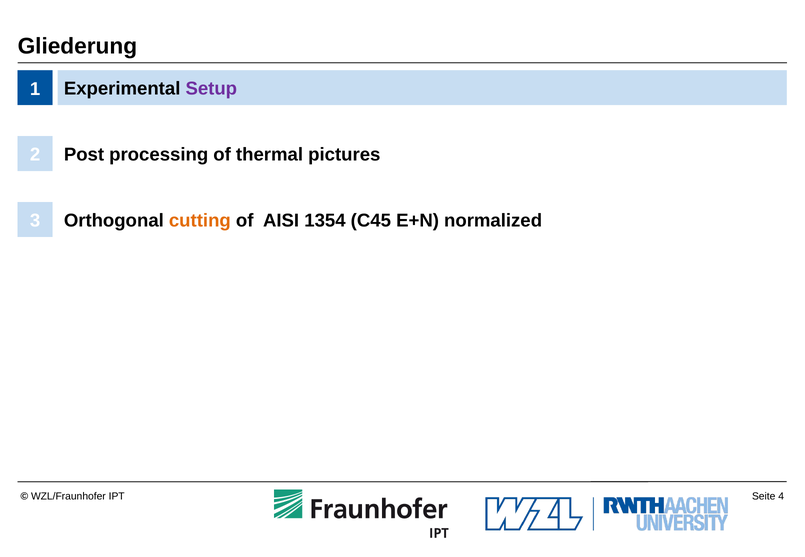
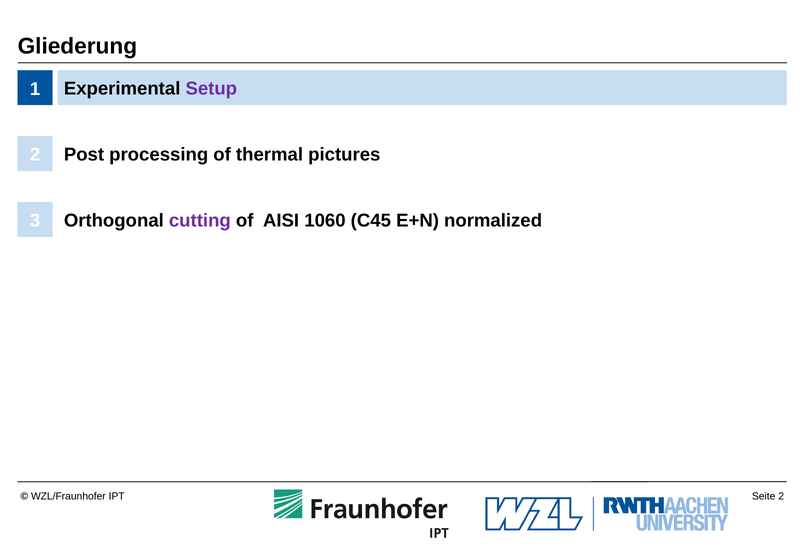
cutting colour: orange -> purple
1354: 1354 -> 1060
4 at (781, 497): 4 -> 2
